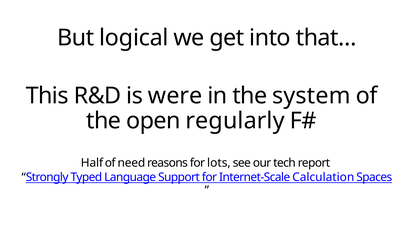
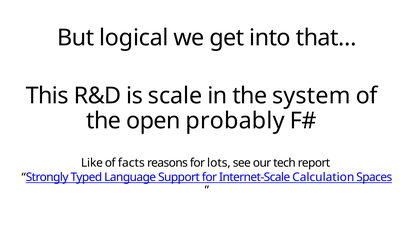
were: were -> scale
regularly: regularly -> probably
Half: Half -> Like
need: need -> facts
